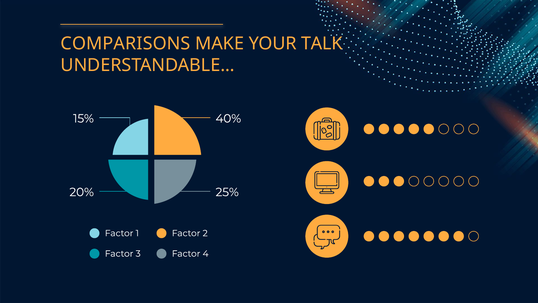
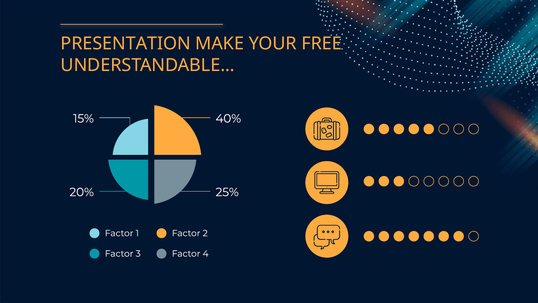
COMPARISONS: COMPARISONS -> PRESENTATION
TALK: TALK -> FREE
